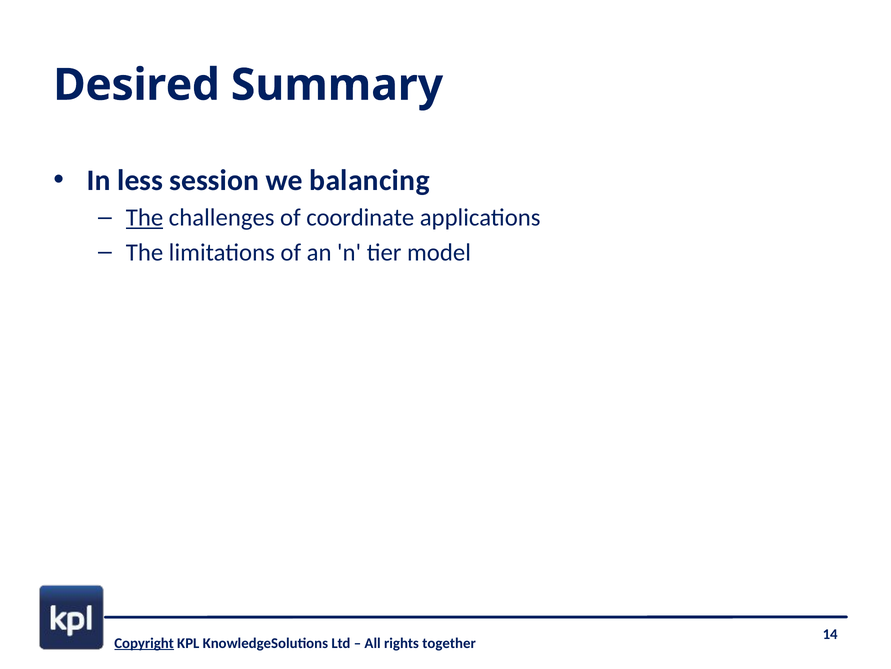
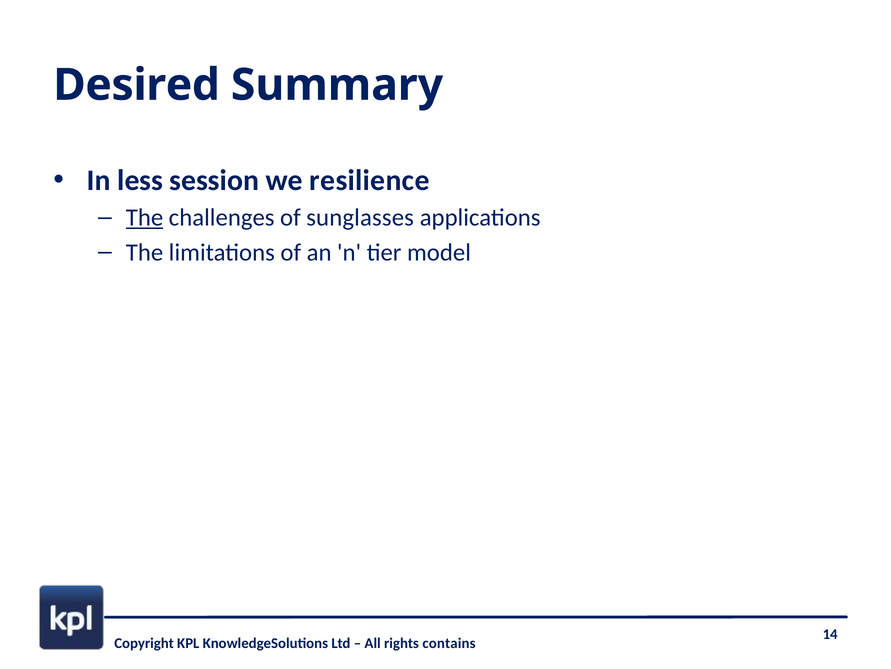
balancing: balancing -> resilience
coordinate: coordinate -> sunglasses
Copyright underline: present -> none
together: together -> contains
